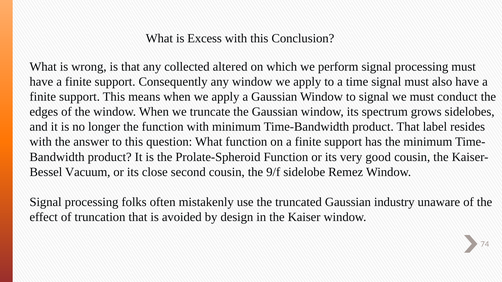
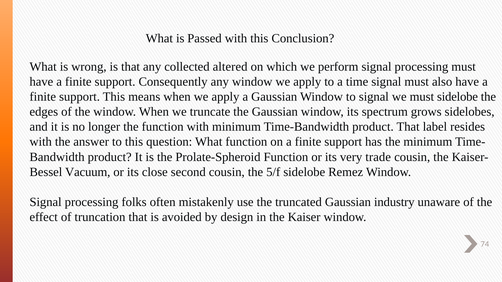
Excess: Excess -> Passed
must conduct: conduct -> sidelobe
good: good -> trade
9/f: 9/f -> 5/f
